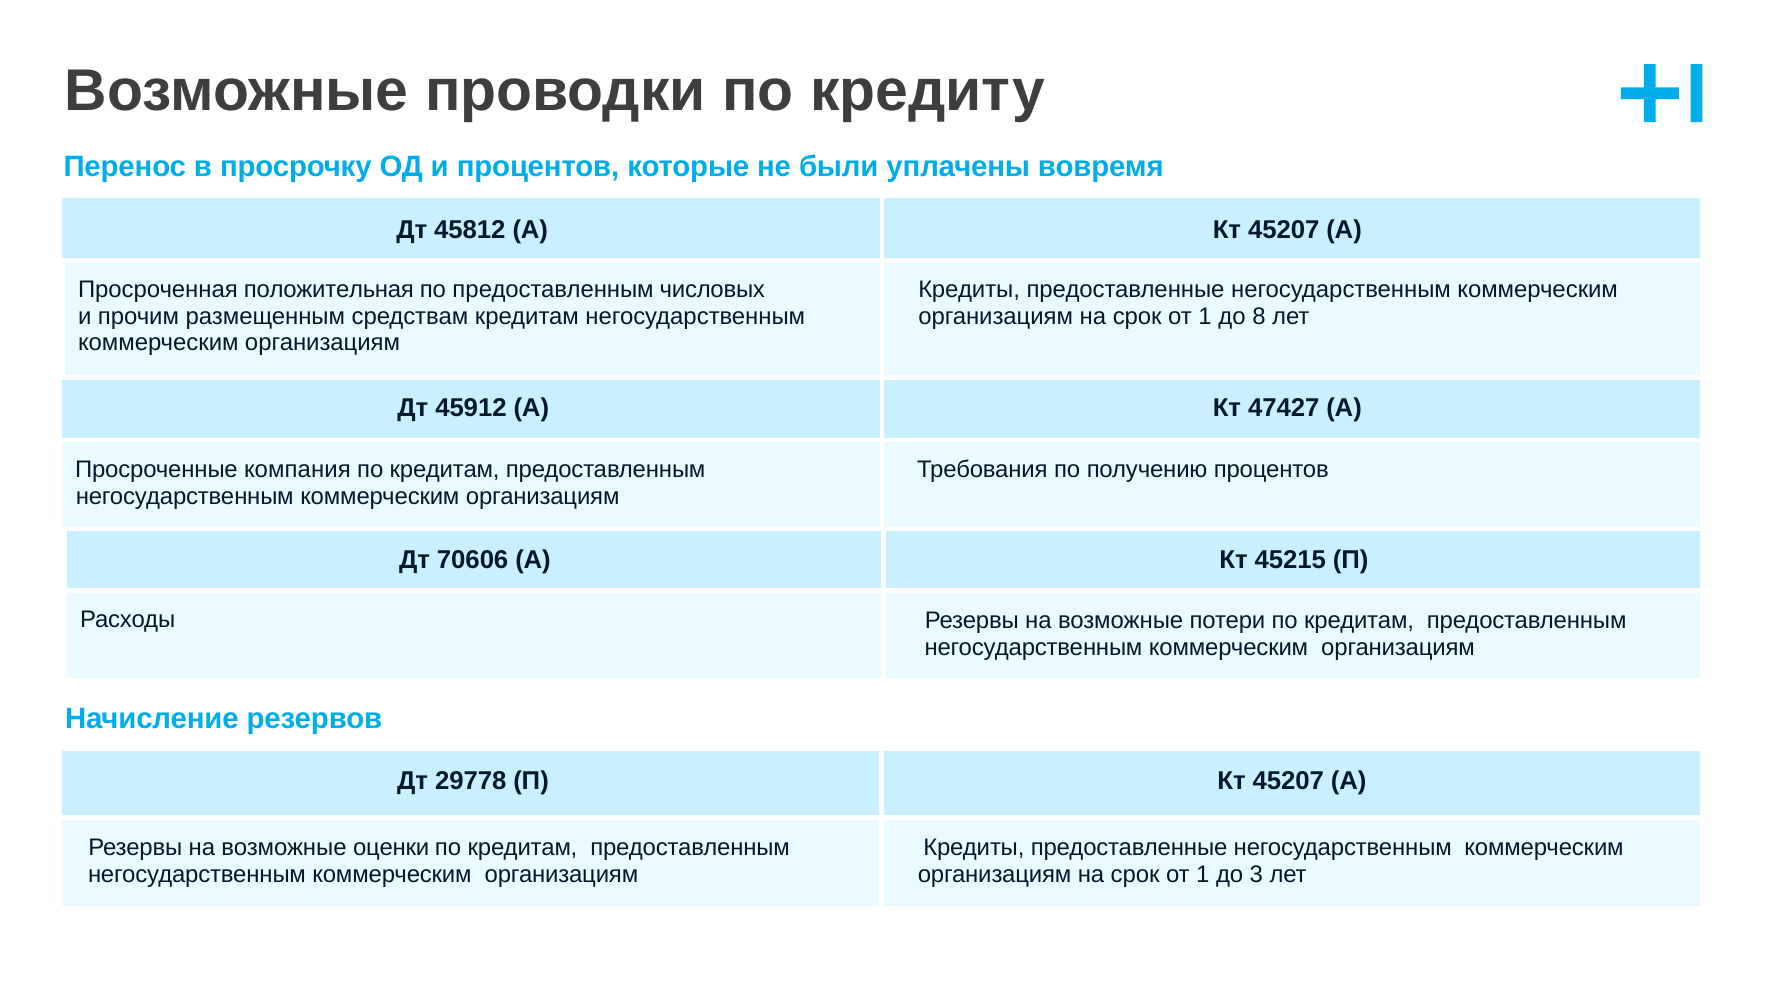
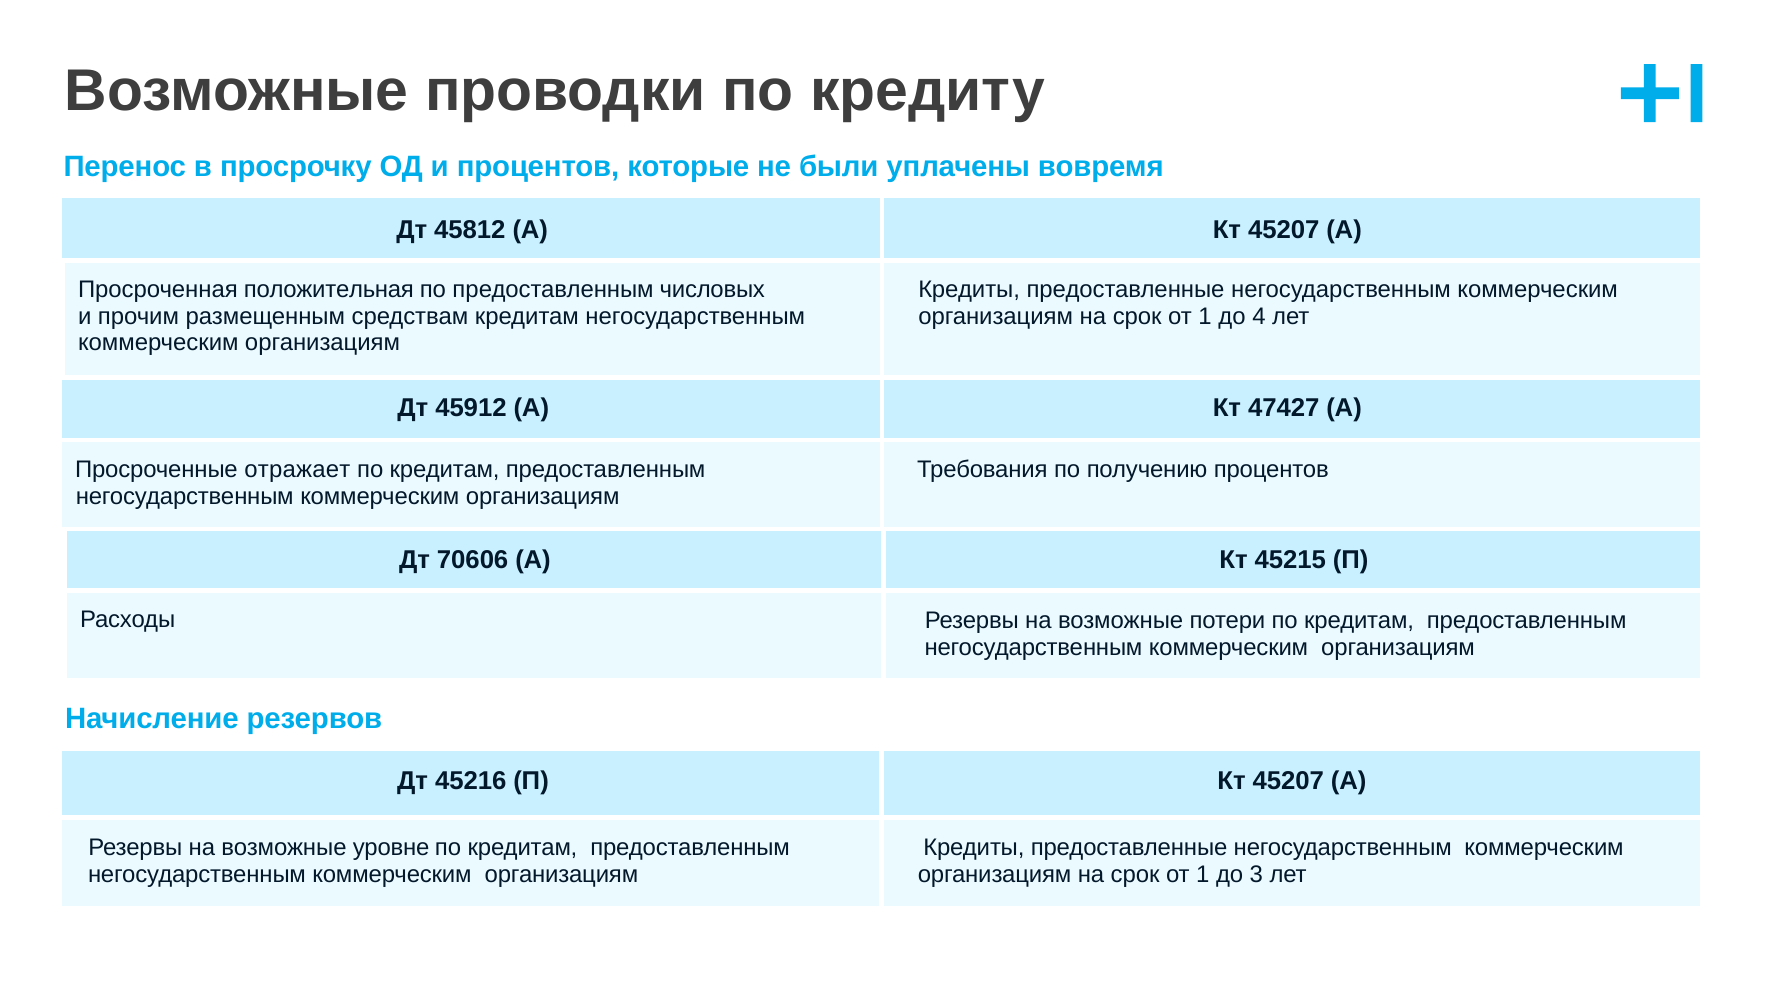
8: 8 -> 4
компания: компания -> отражает
29778: 29778 -> 45216
оценки: оценки -> уровне
